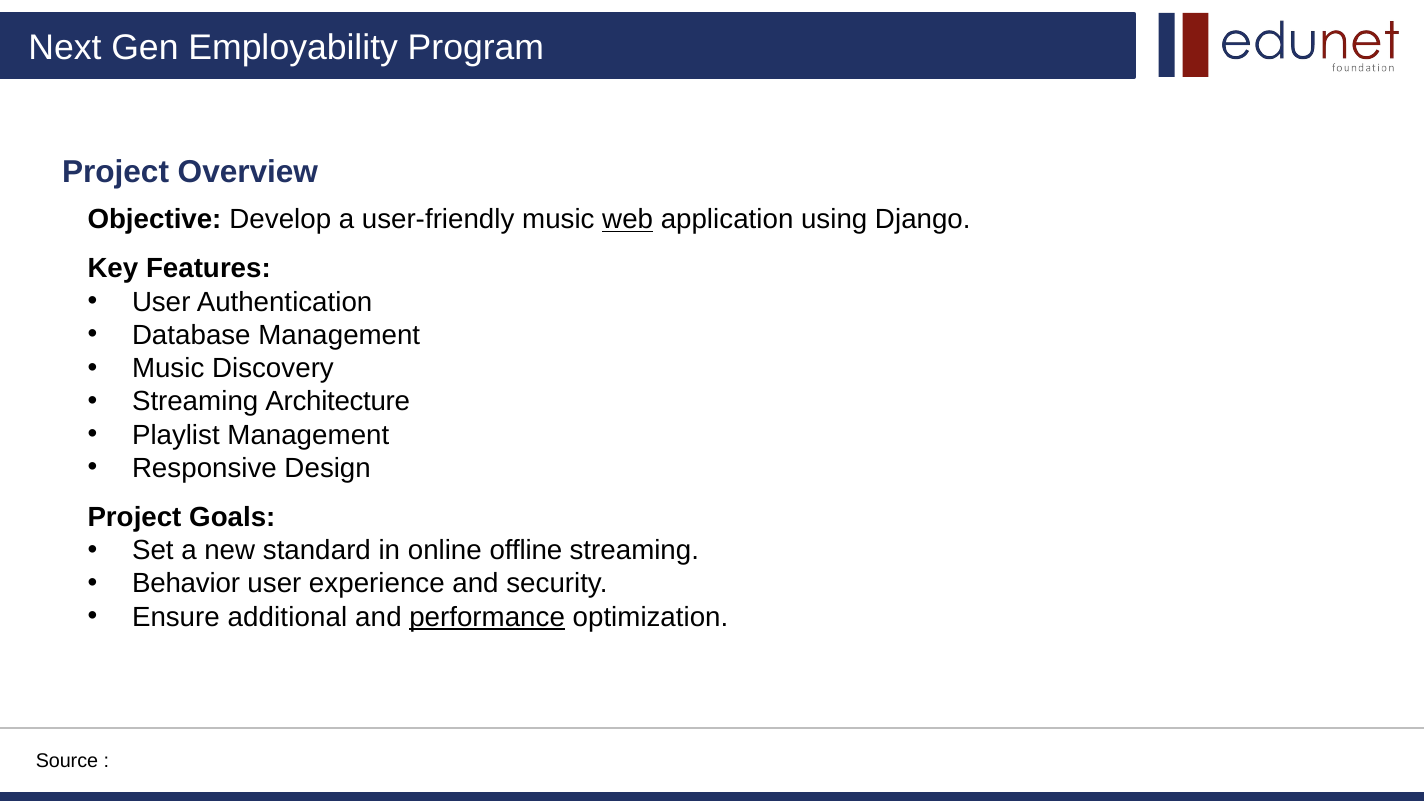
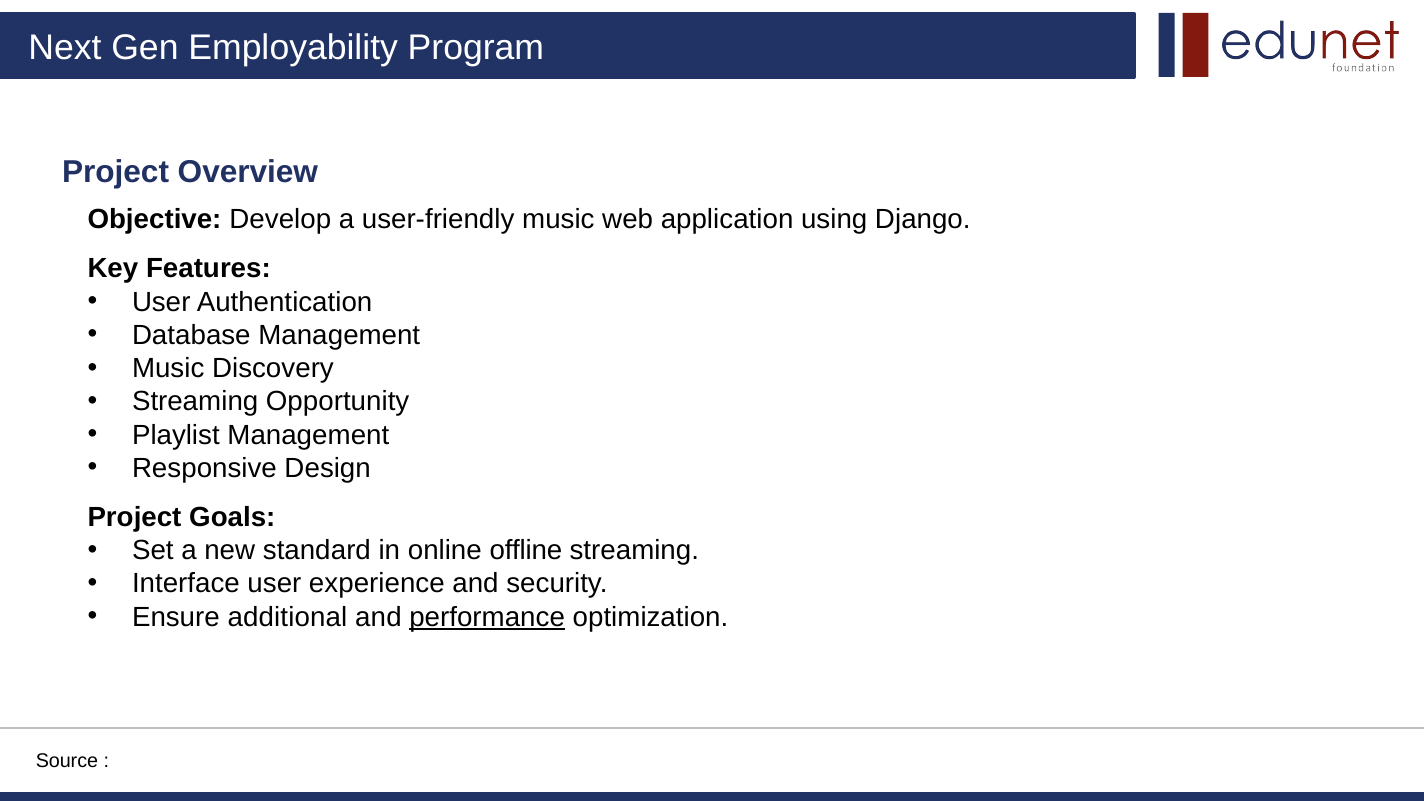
web underline: present -> none
Architecture: Architecture -> Opportunity
Behavior: Behavior -> Interface
